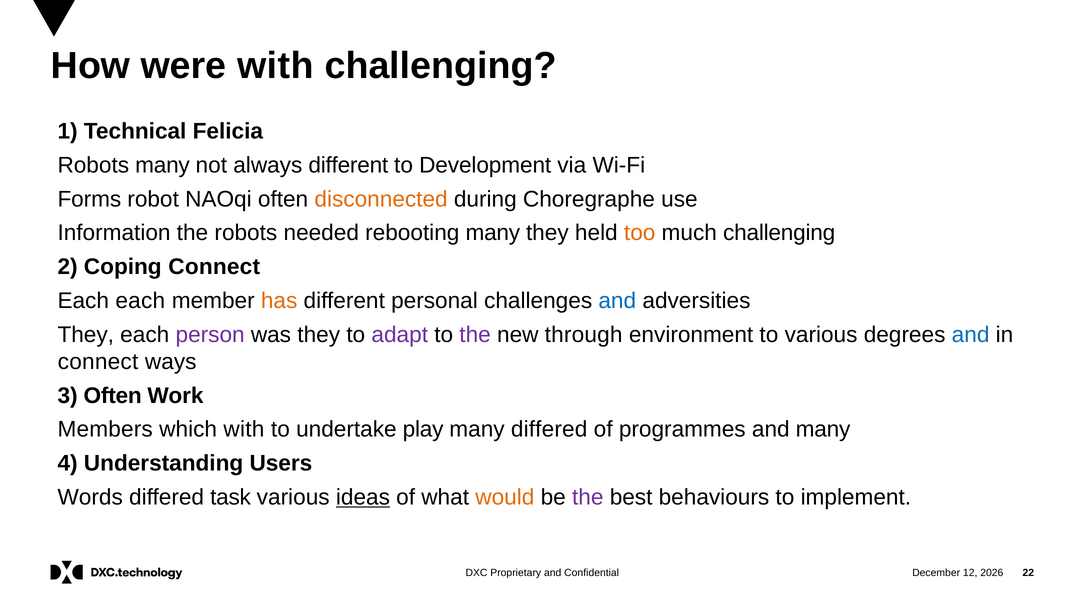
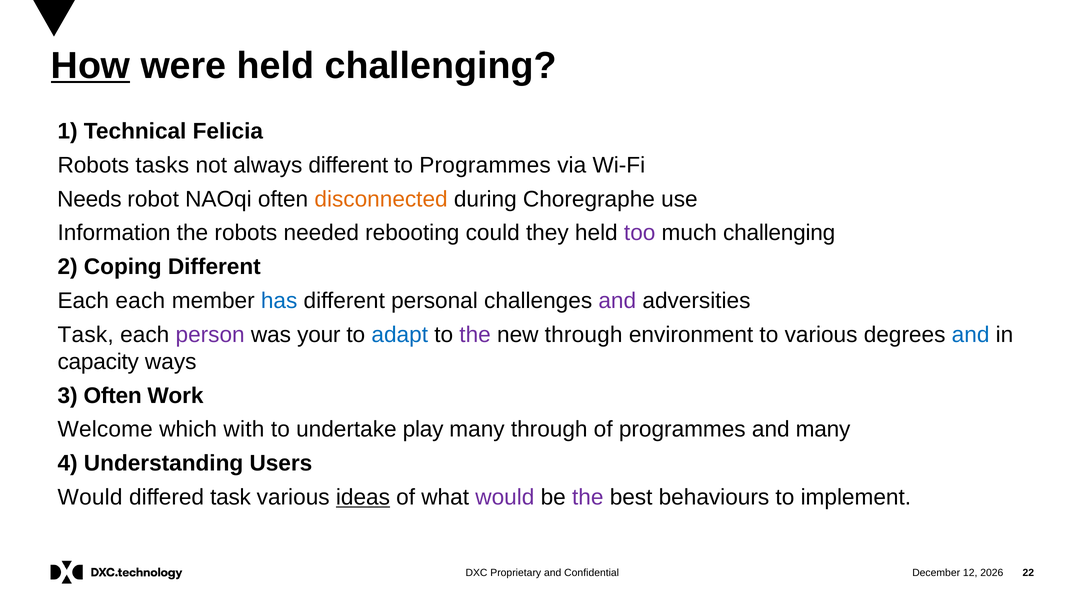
How underline: none -> present
were with: with -> held
Robots many: many -> tasks
to Development: Development -> Programmes
Forms: Forms -> Needs
rebooting many: many -> could
too colour: orange -> purple
Coping Connect: Connect -> Different
has colour: orange -> blue
and at (617, 301) colour: blue -> purple
They at (86, 335): They -> Task
was they: they -> your
adapt colour: purple -> blue
connect at (98, 362): connect -> capacity
Members: Members -> Welcome
many differed: differed -> through
Words at (90, 498): Words -> Would
would at (505, 498) colour: orange -> purple
